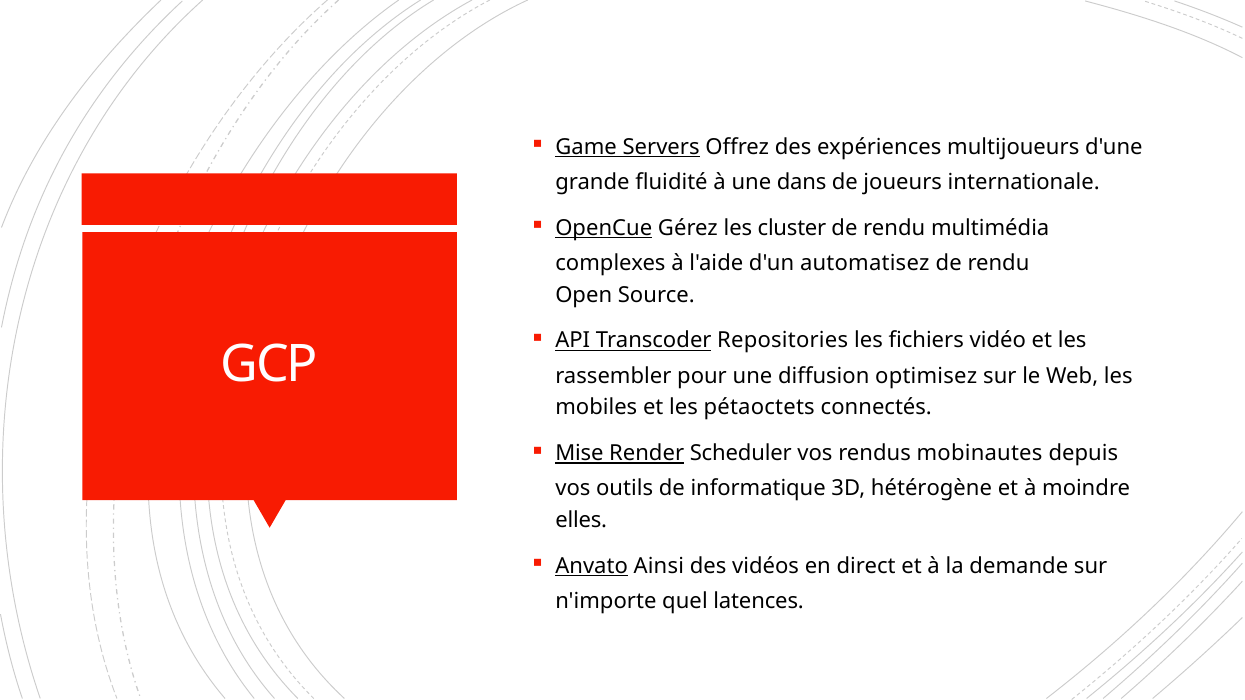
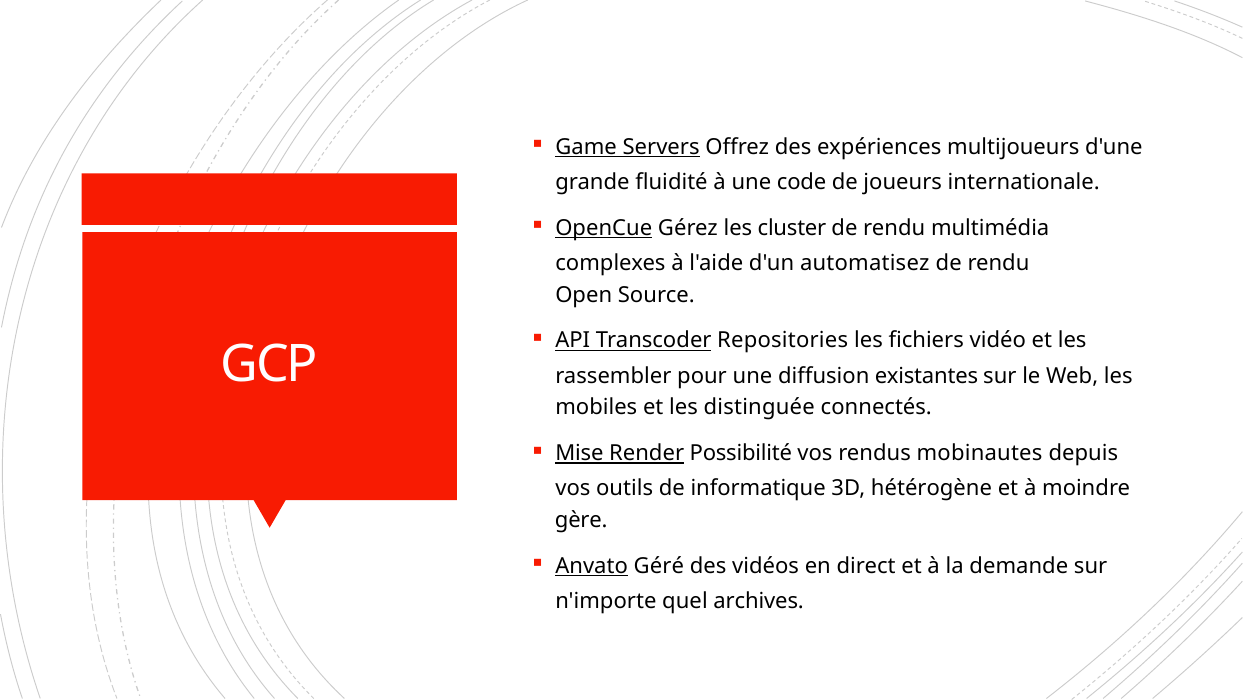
dans: dans -> code
optimisez: optimisez -> existantes
pétaoctets: pétaoctets -> distinguée
Scheduler: Scheduler -> Possibilité
elles: elles -> gère
Ainsi: Ainsi -> Géré
latences: latences -> archives
